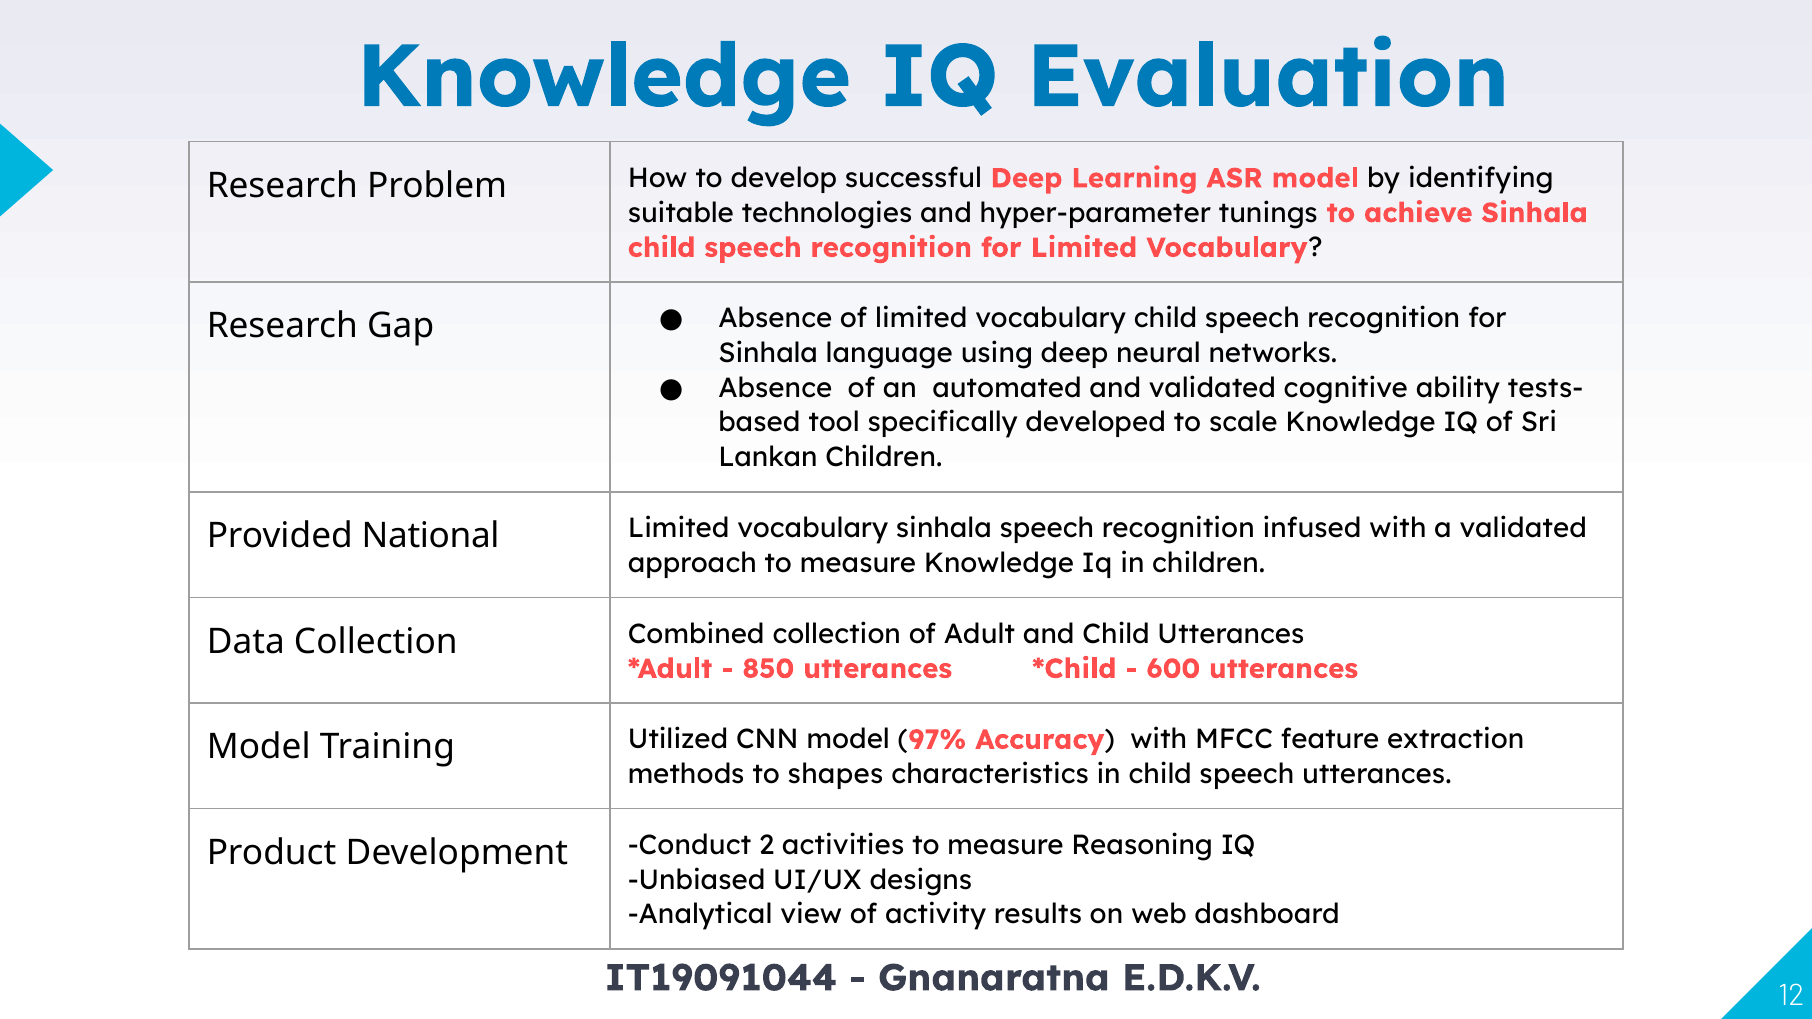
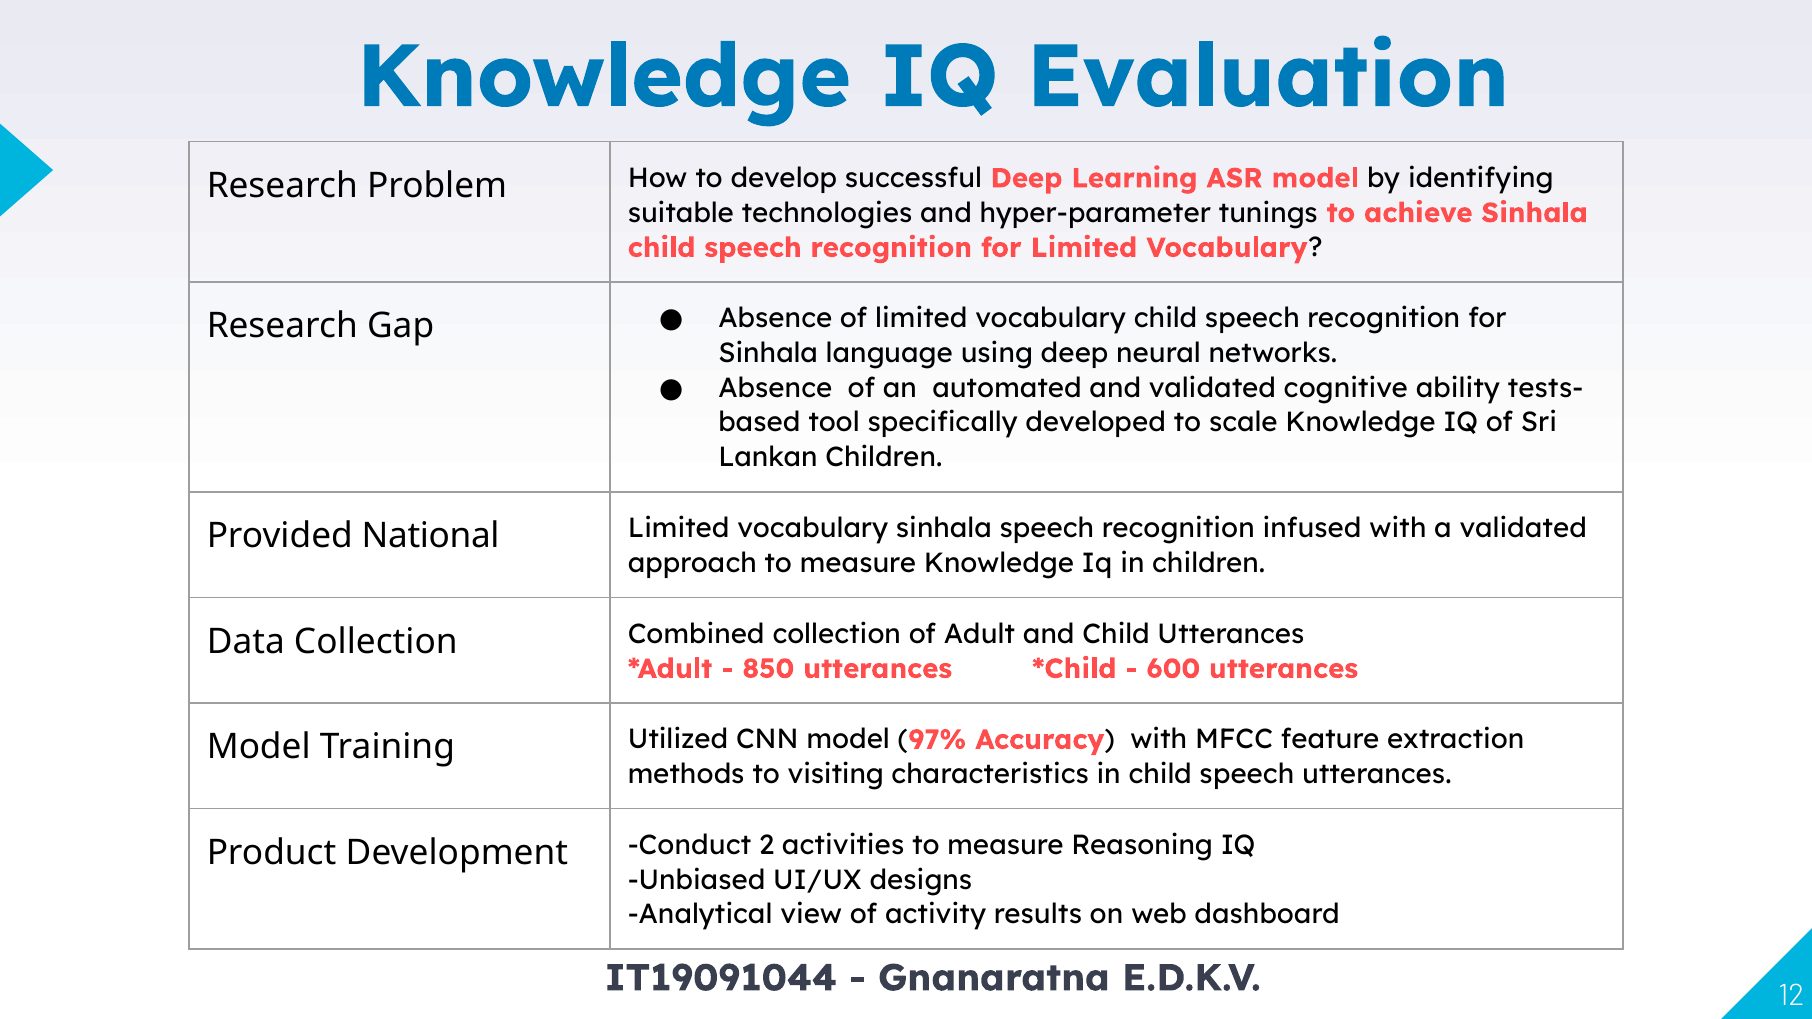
shapes: shapes -> visiting
